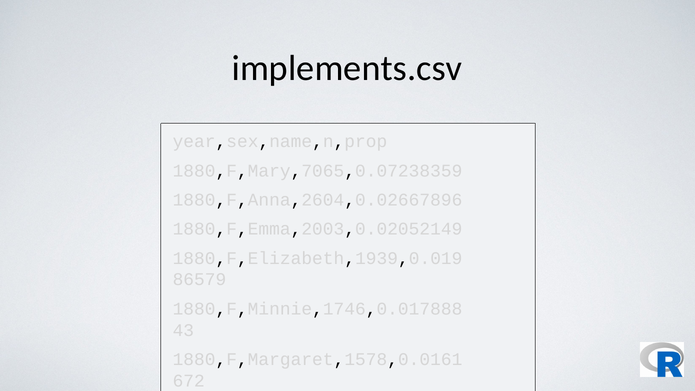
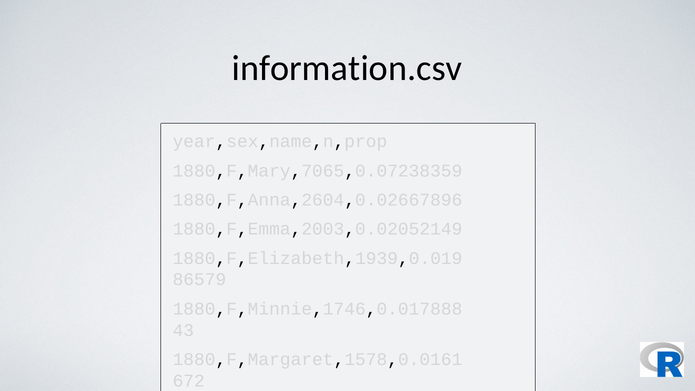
implements.csv: implements.csv -> information.csv
